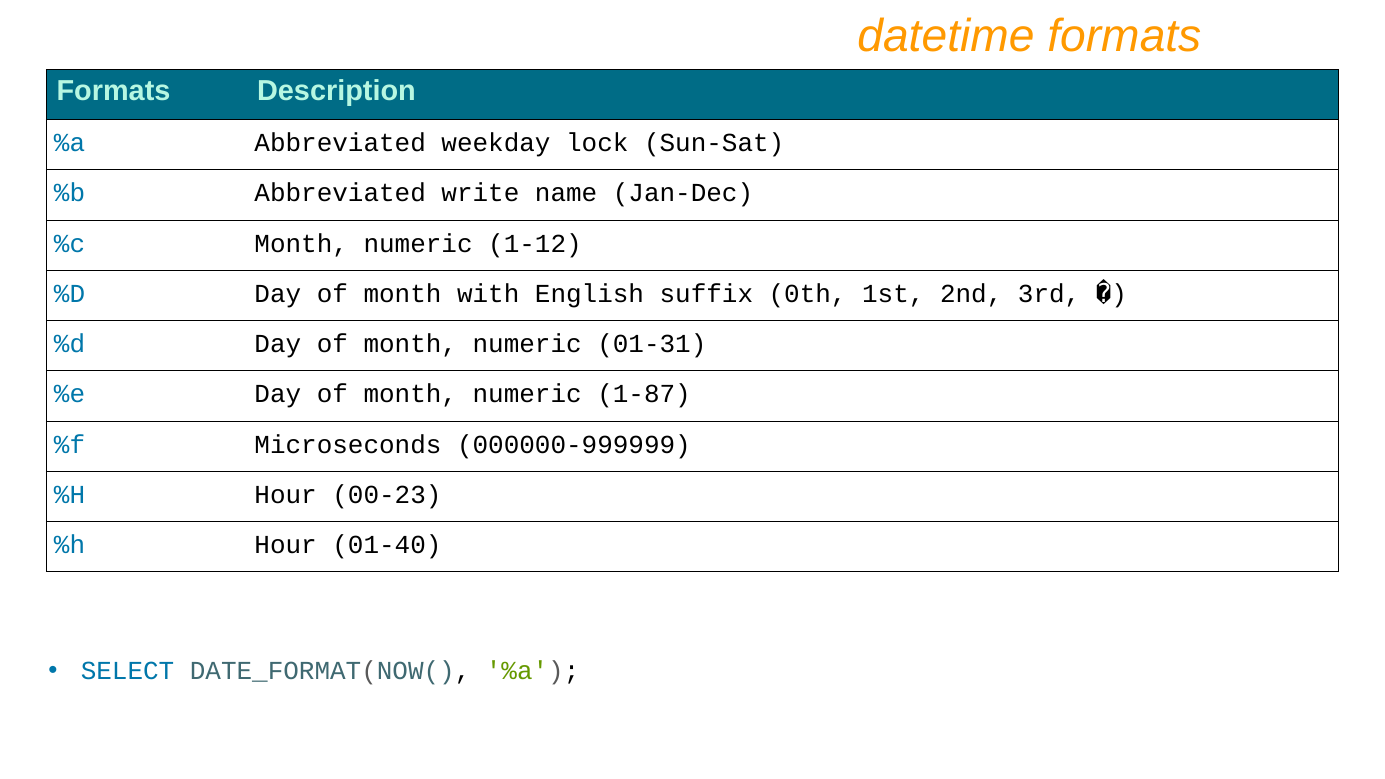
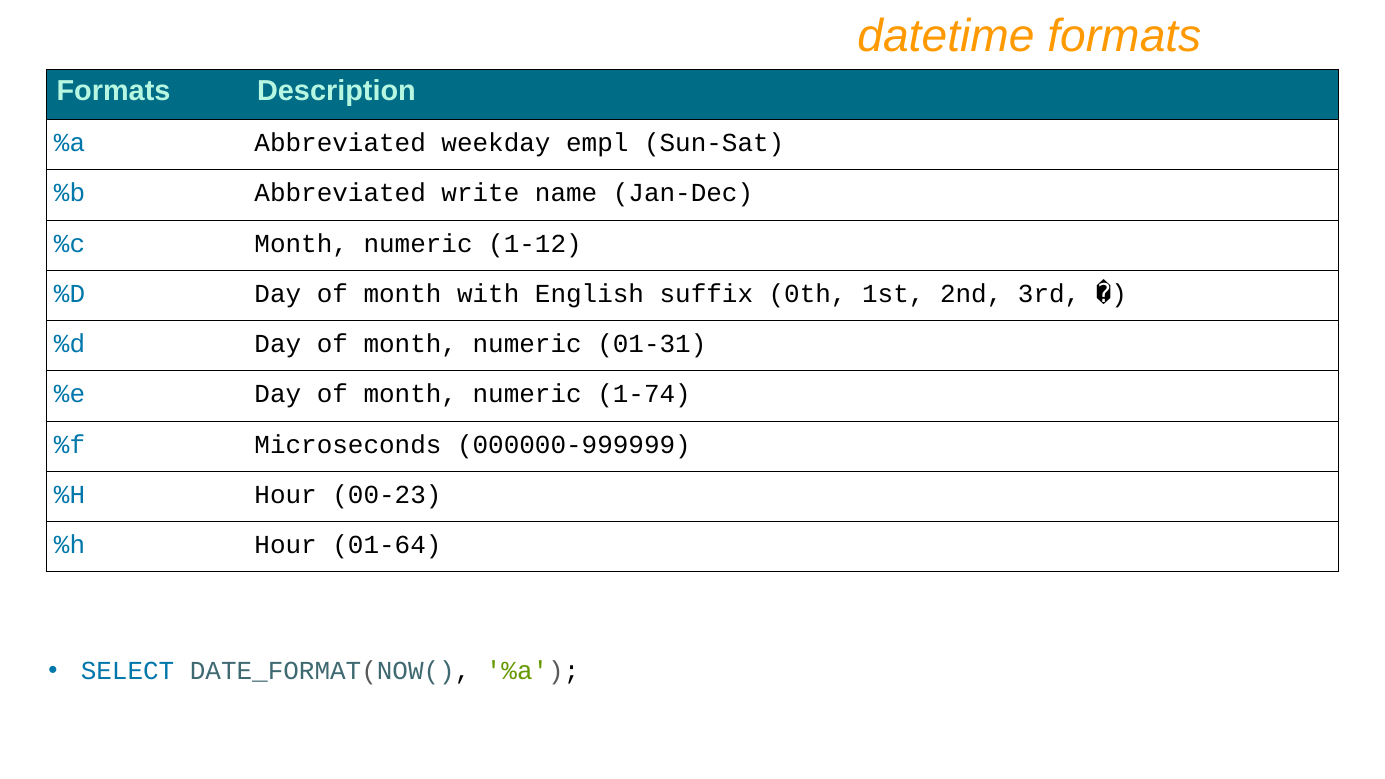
lock: lock -> empl
1-87: 1-87 -> 1-74
01-40: 01-40 -> 01-64
